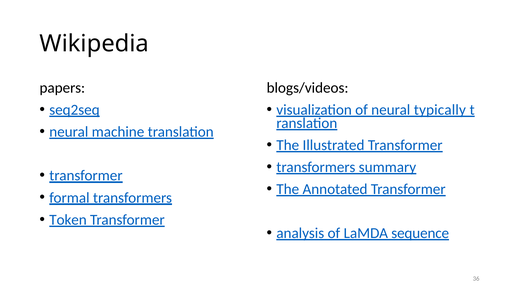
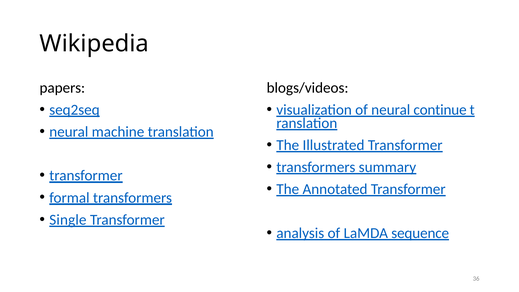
typically: typically -> continue
Token: Token -> Single
